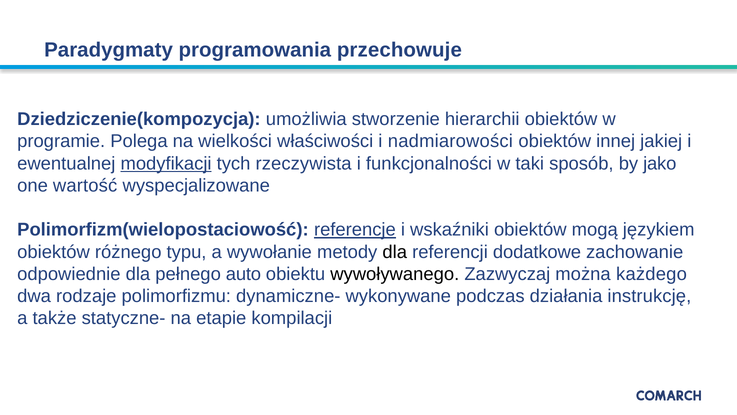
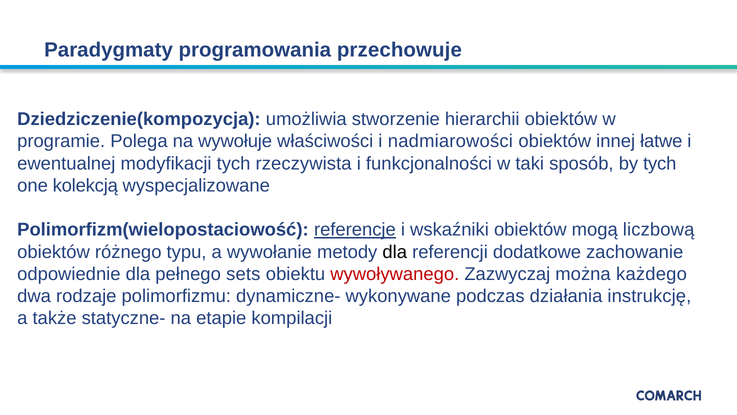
wielkości: wielkości -> wywołuje
jakiej: jakiej -> łatwe
modyfikacji underline: present -> none
by jako: jako -> tych
wartość: wartość -> kolekcją
językiem: językiem -> liczbową
auto: auto -> sets
wywoływanego colour: black -> red
